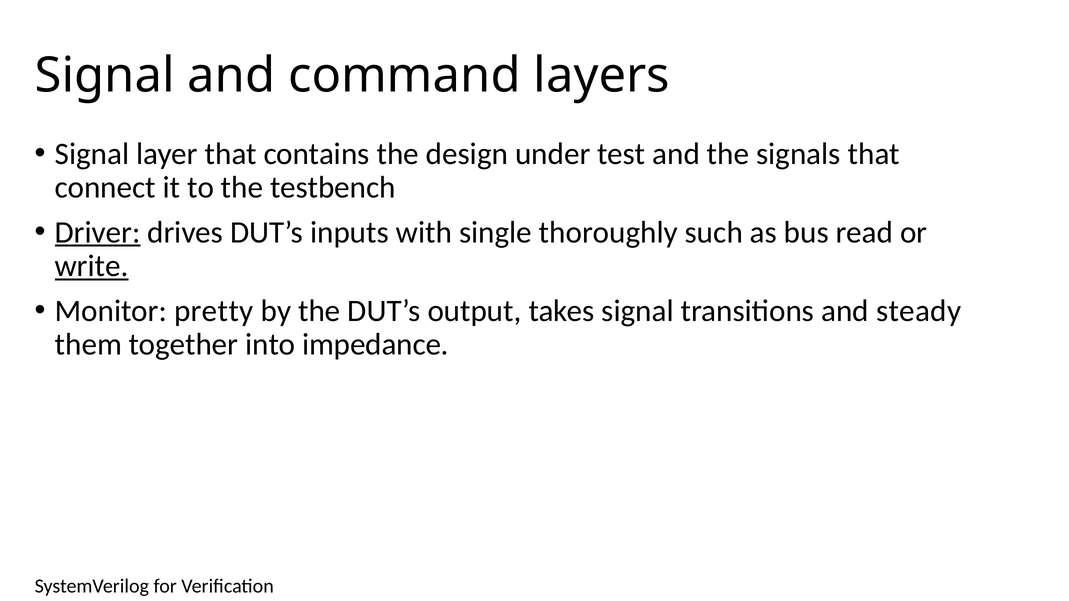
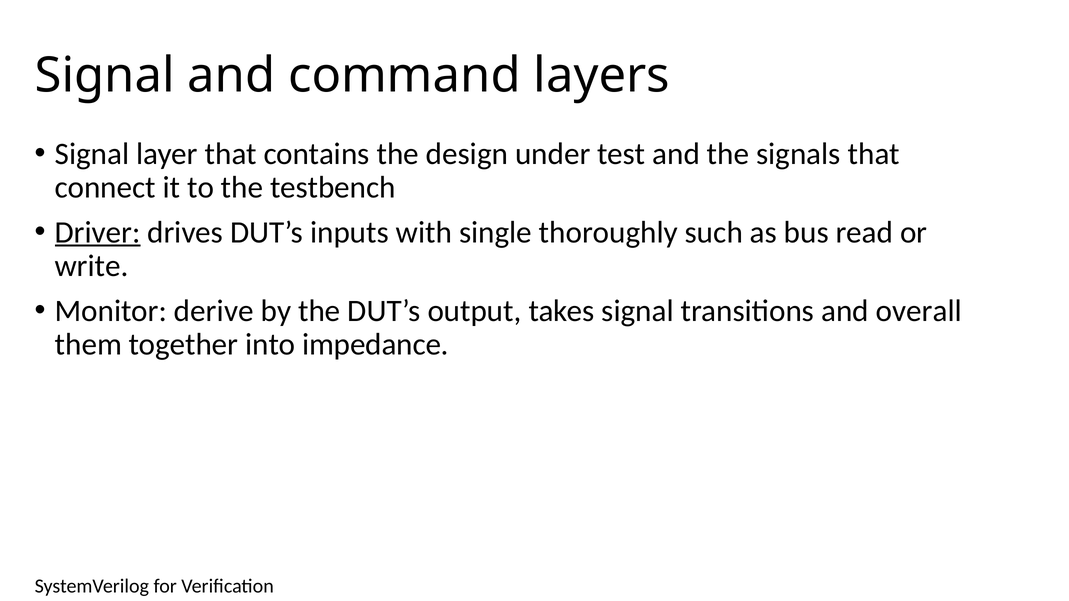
write underline: present -> none
pretty: pretty -> derive
steady: steady -> overall
